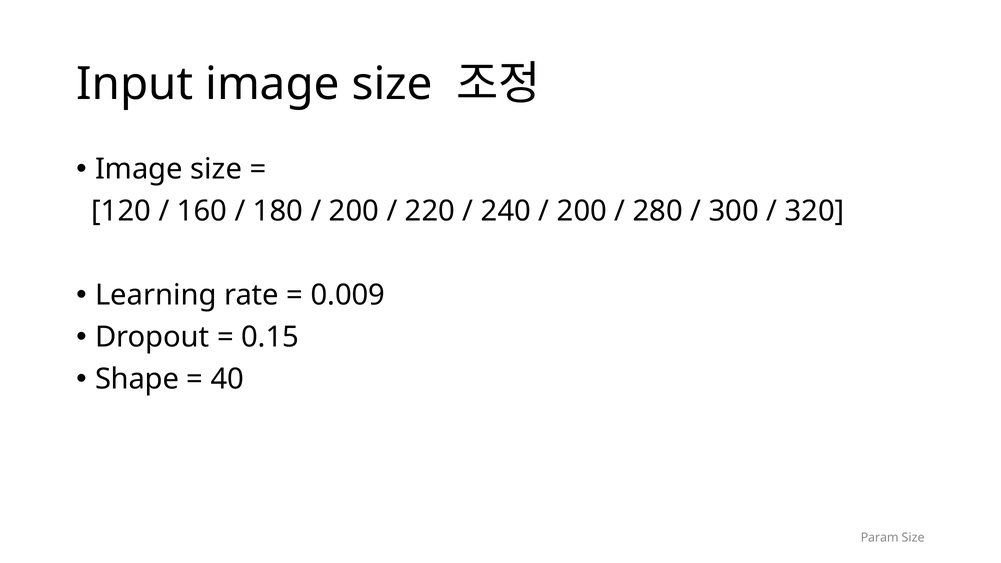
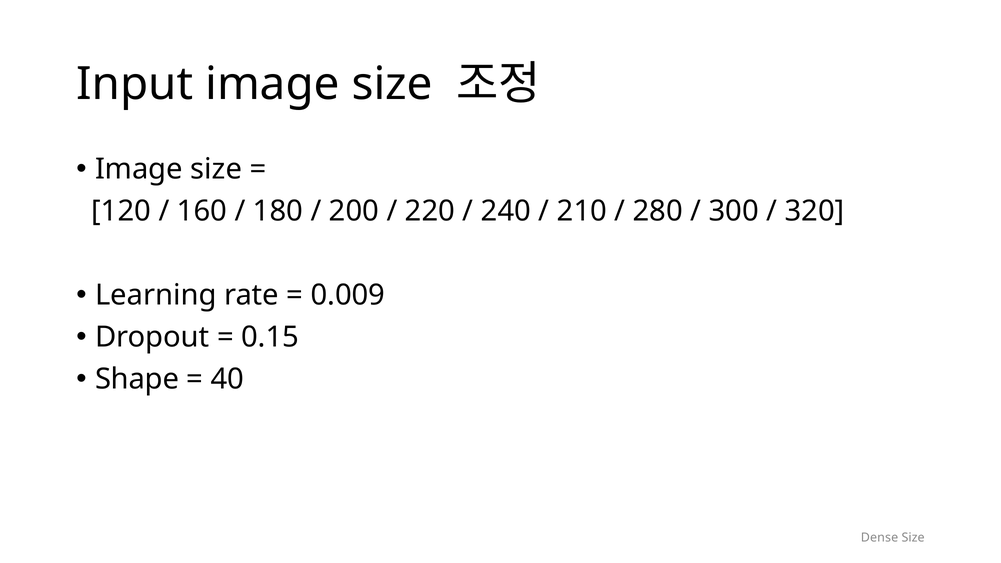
200 at (582, 211): 200 -> 210
Param: Param -> Dense
